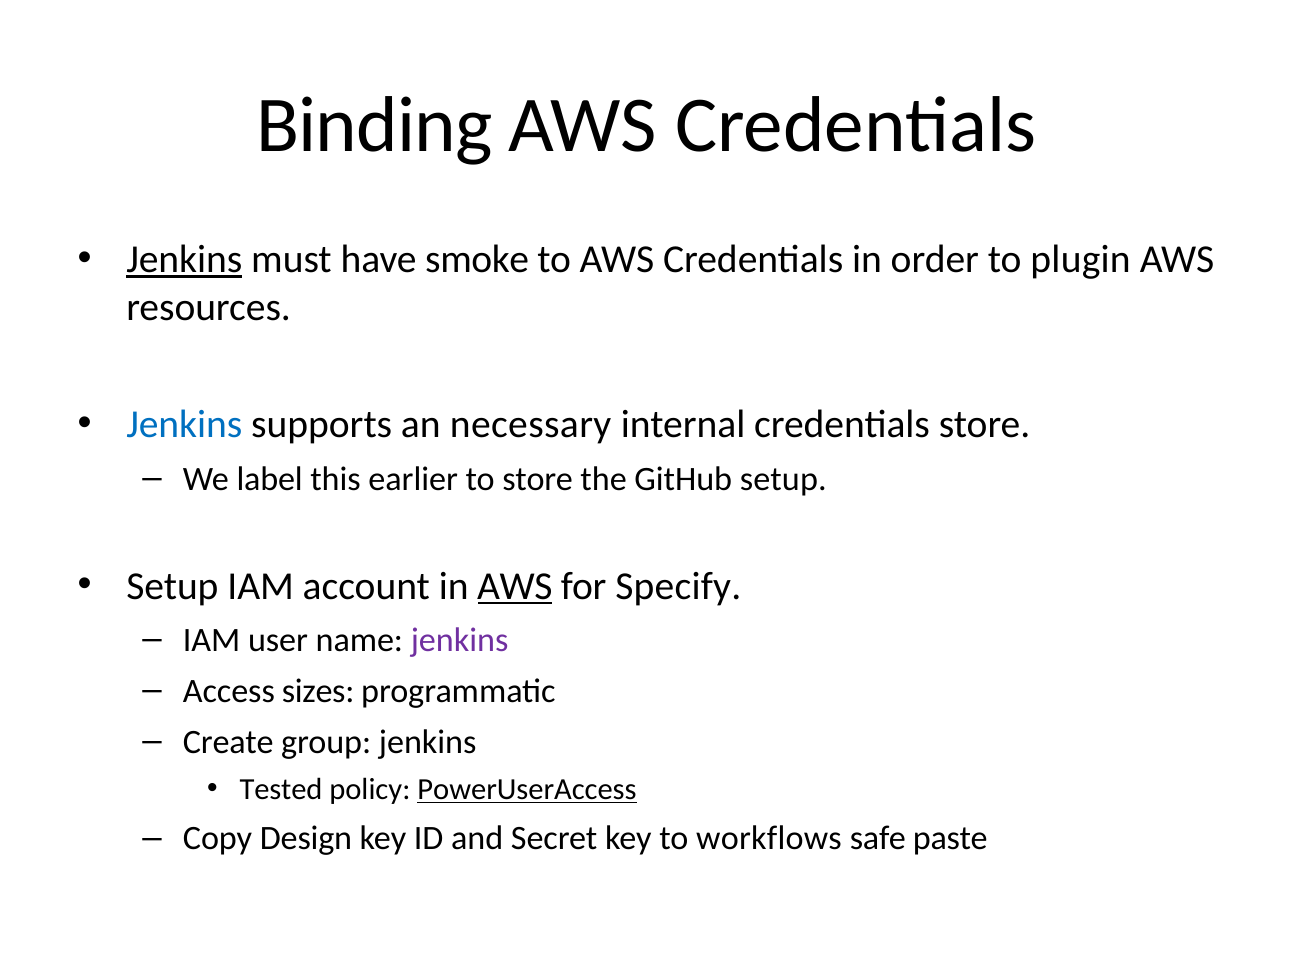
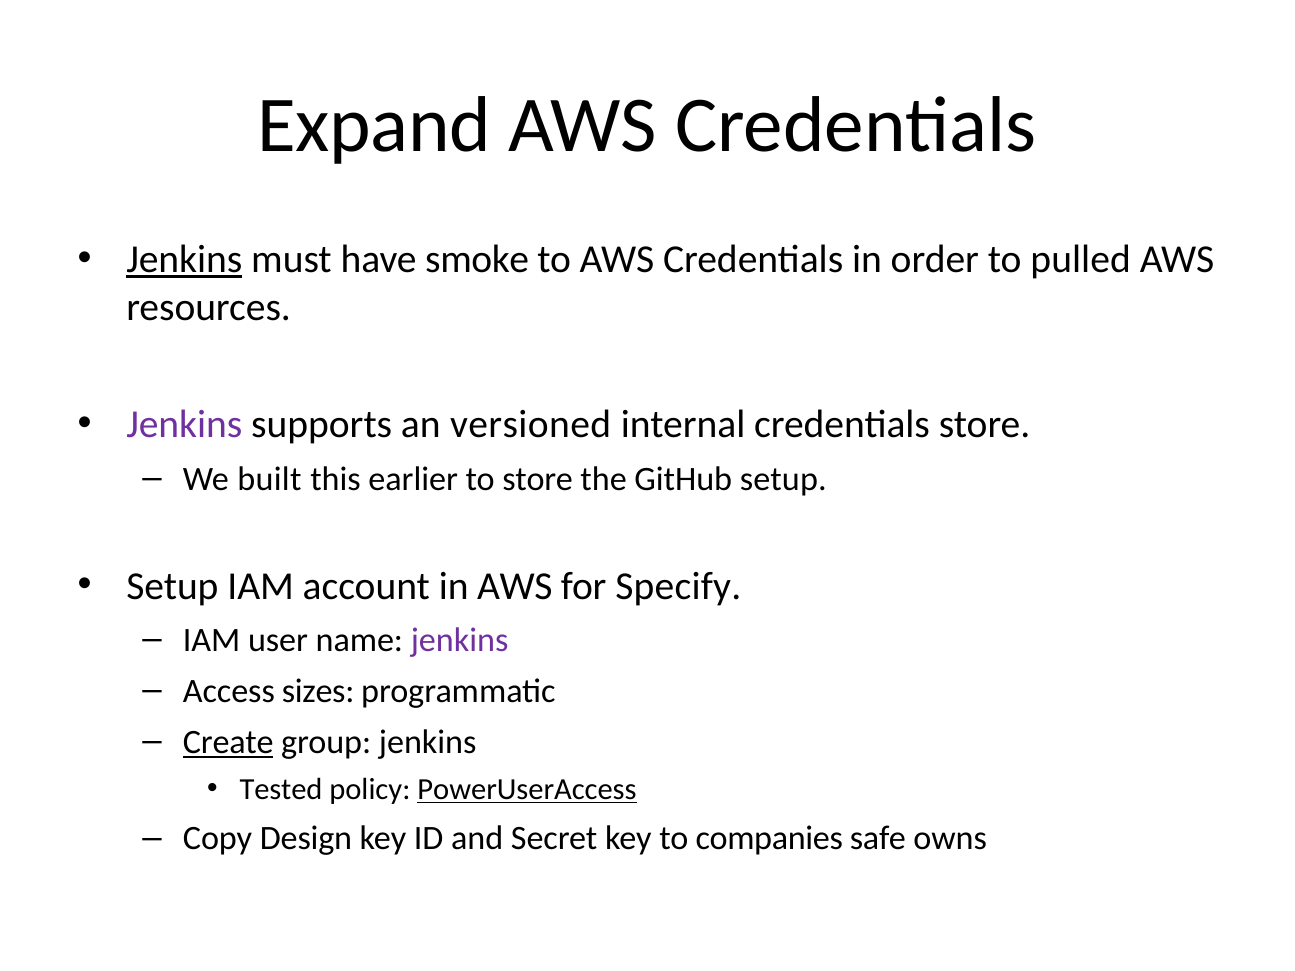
Binding: Binding -> Expand
plugin: plugin -> pulled
Jenkins at (184, 425) colour: blue -> purple
necessary: necessary -> versioned
label: label -> built
AWS at (515, 586) underline: present -> none
Create underline: none -> present
workflows: workflows -> companies
paste: paste -> owns
